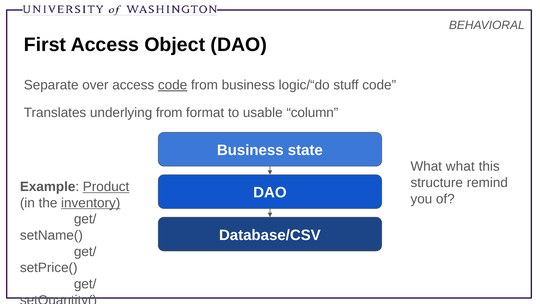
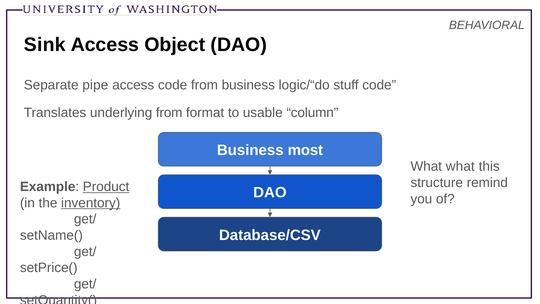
First: First -> Sink
over: over -> pipe
code at (173, 85) underline: present -> none
state: state -> most
